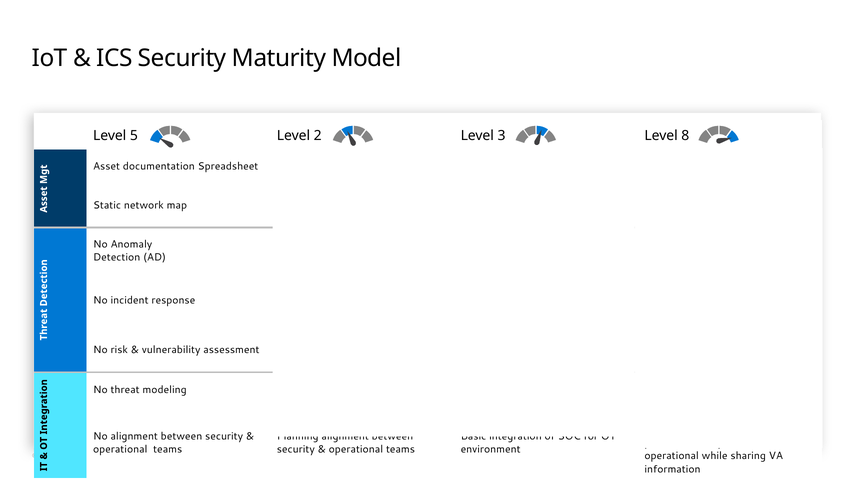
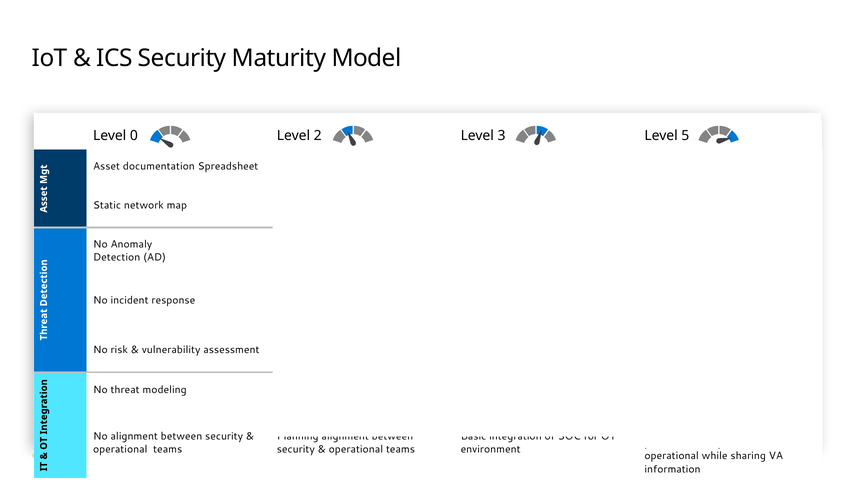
5: 5 -> 0
8: 8 -> 5
